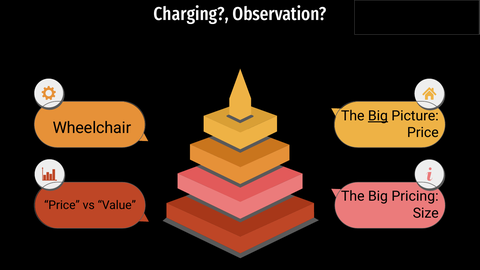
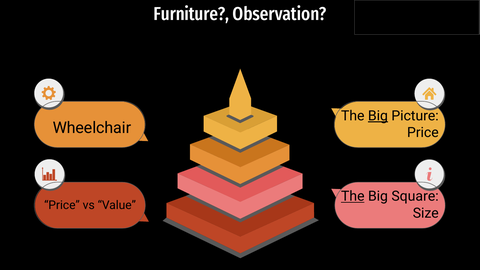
Charging: Charging -> Furniture
The at (353, 196) underline: none -> present
Pricing: Pricing -> Square
